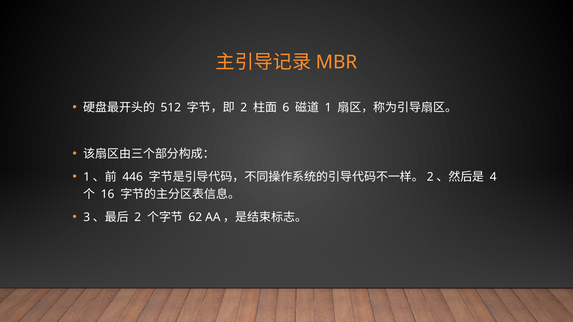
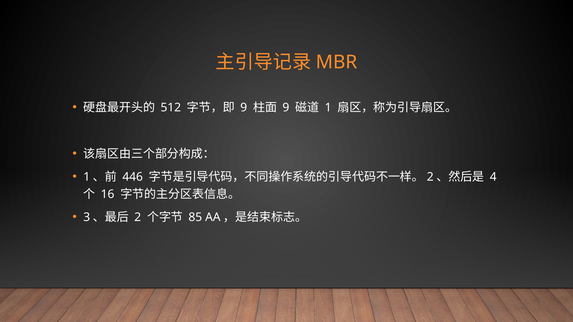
2 at (244, 108): 2 -> 9
6 at (286, 108): 6 -> 9
62: 62 -> 85
